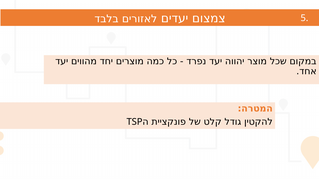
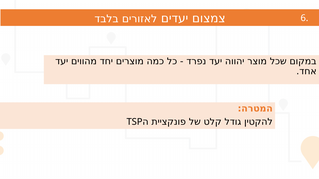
5: 5 -> 6
